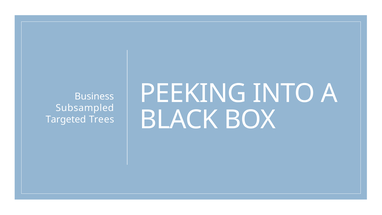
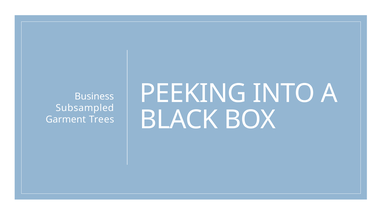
Targeted: Targeted -> Garment
